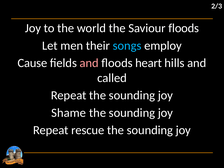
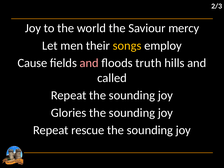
Saviour floods: floods -> mercy
songs colour: light blue -> yellow
heart: heart -> truth
Shame: Shame -> Glories
